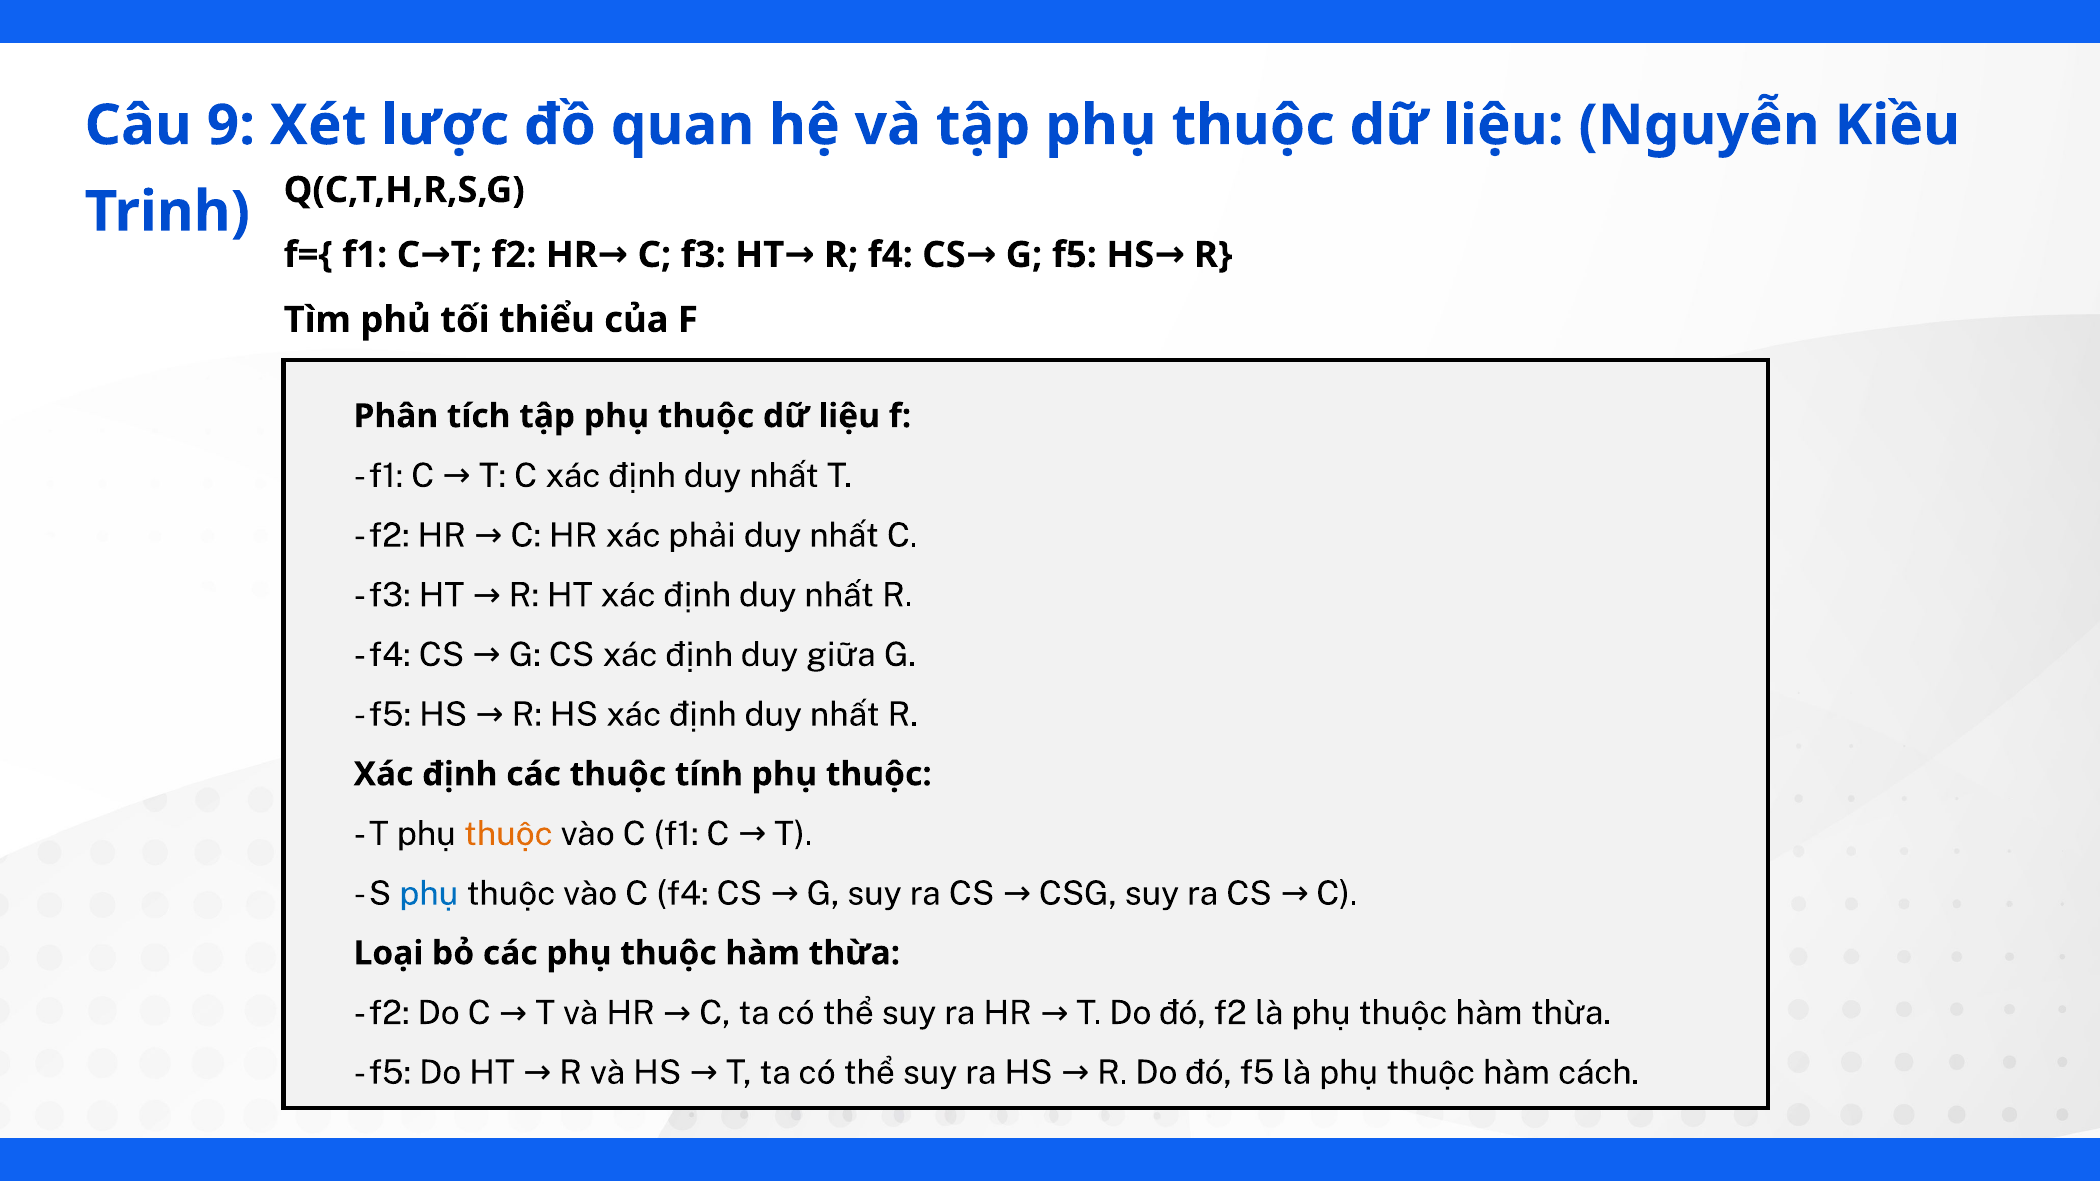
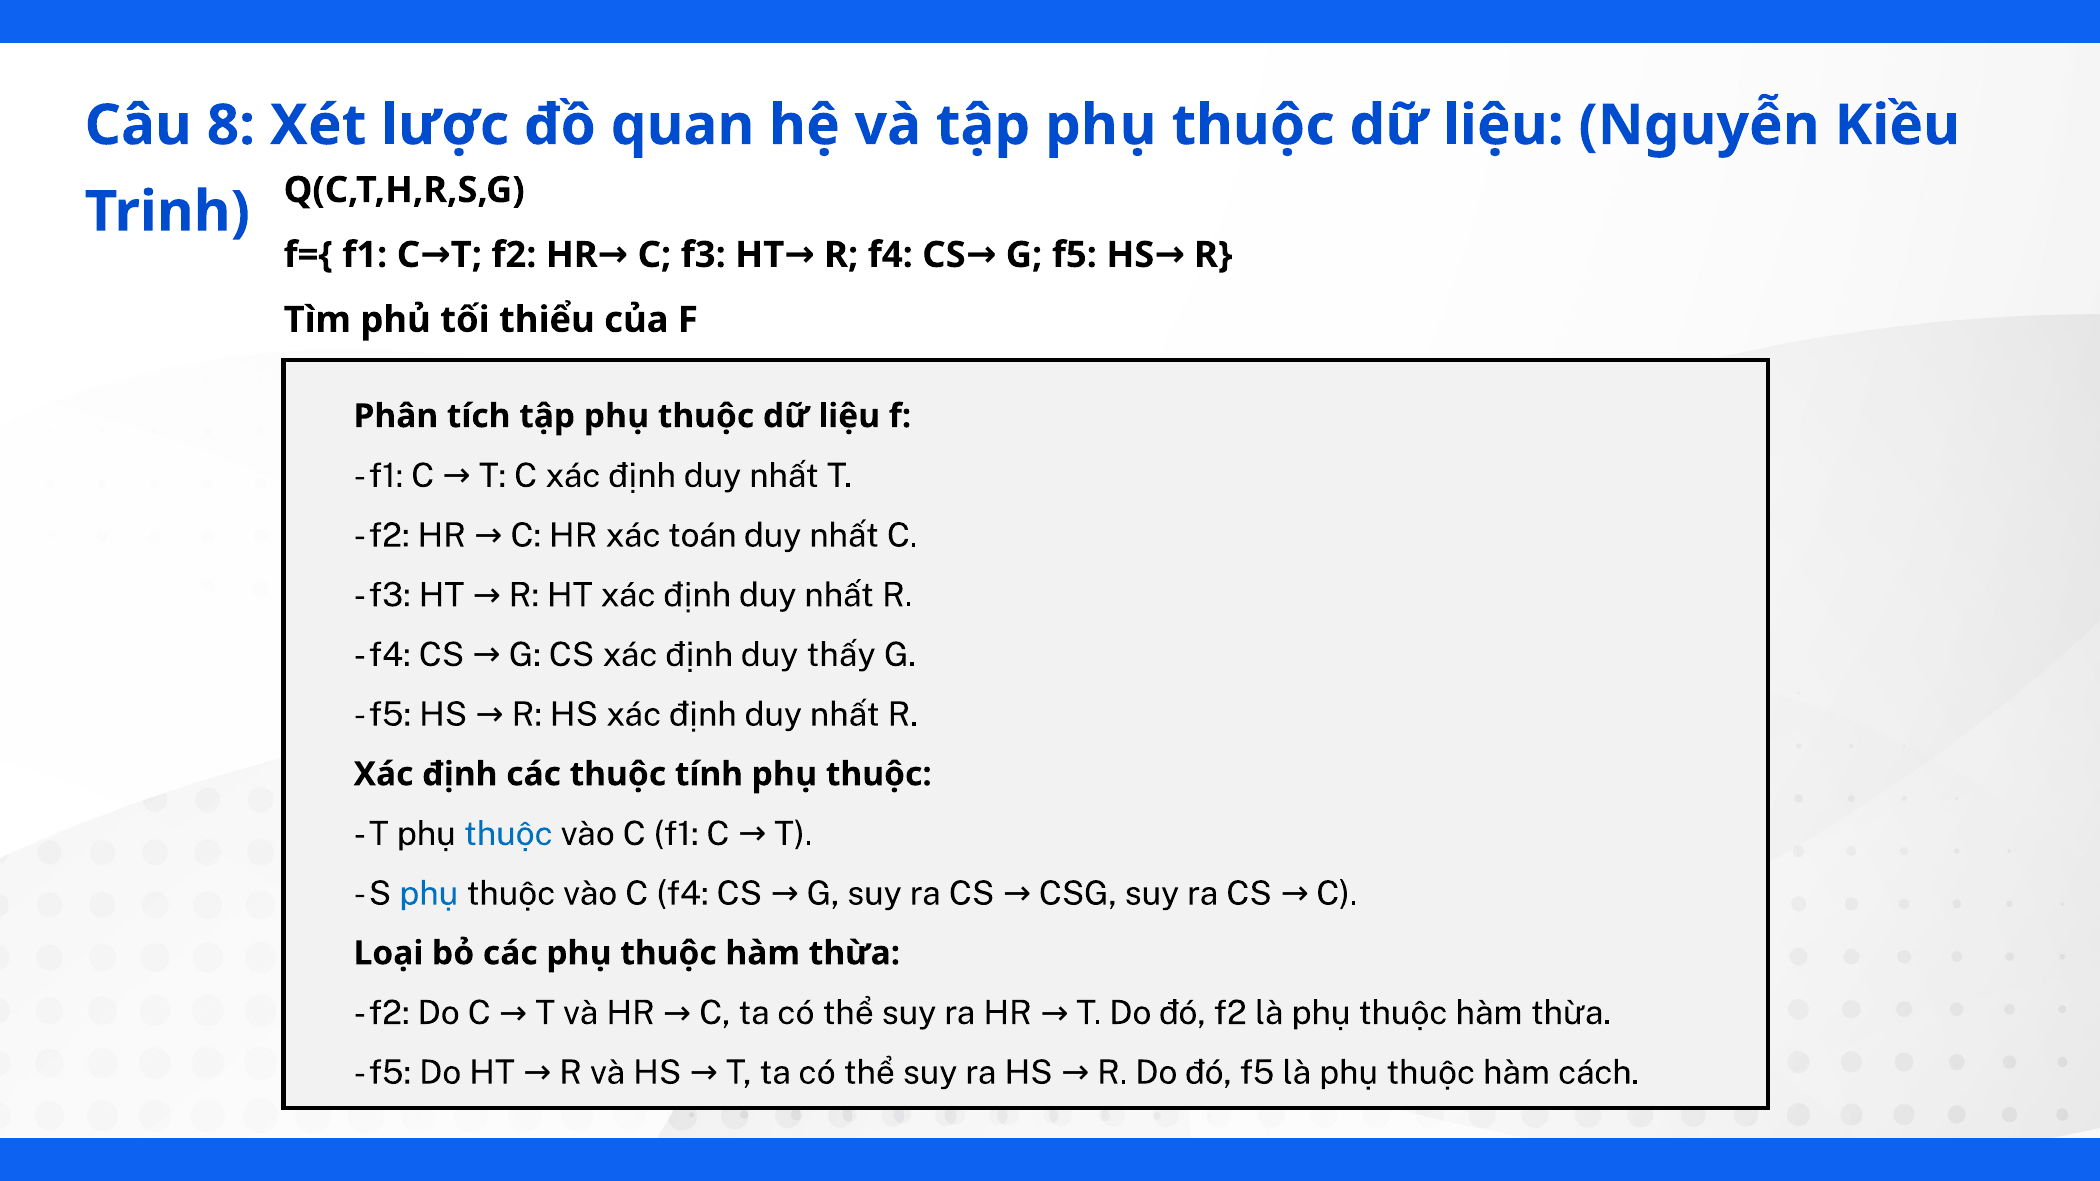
9: 9 -> 8
phải: phải -> toán
giữa: giữa -> thấy
thuộc at (508, 834) colour: orange -> blue
